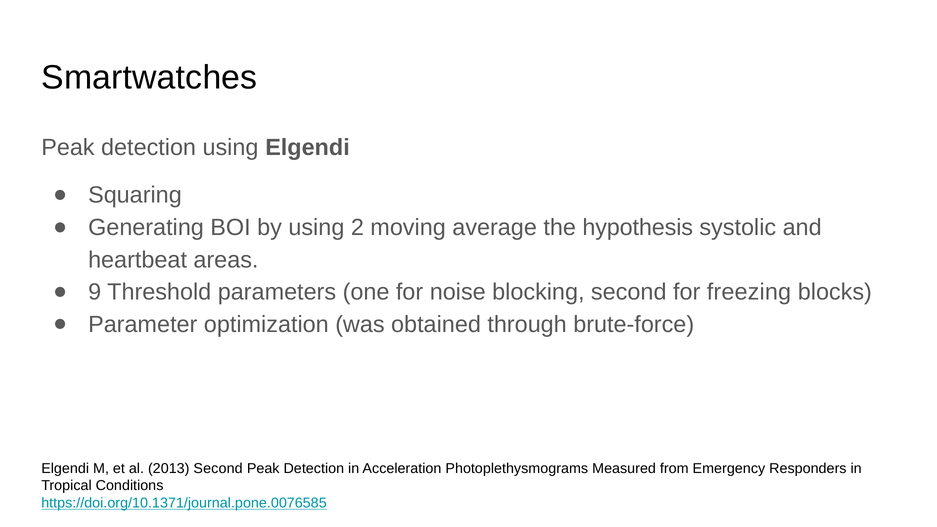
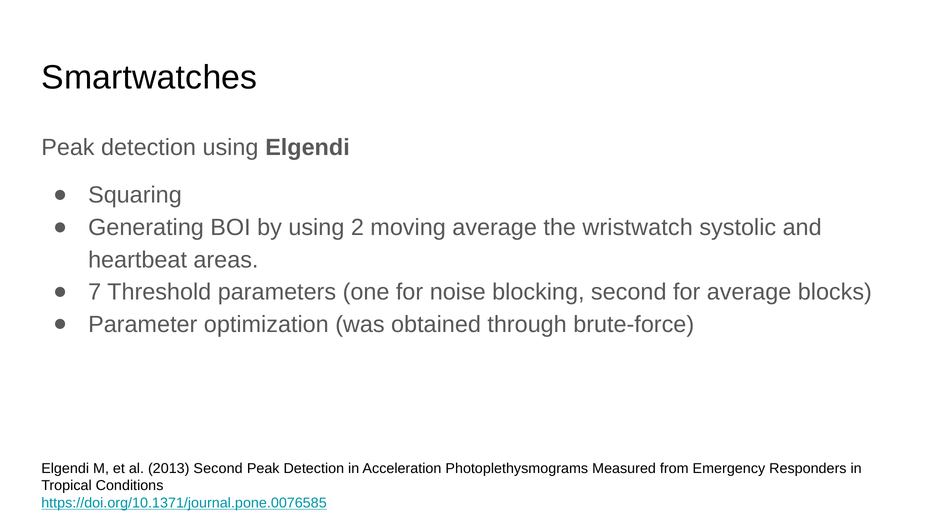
hypothesis: hypothesis -> wristwatch
9: 9 -> 7
for freezing: freezing -> average
